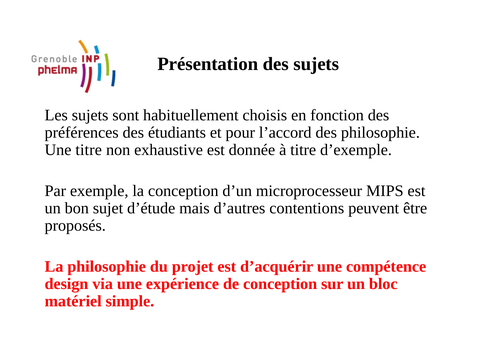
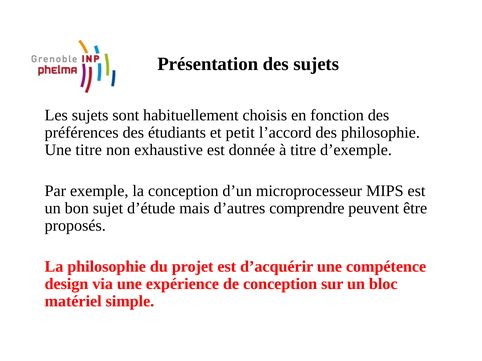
pour: pour -> petit
contentions: contentions -> comprendre
